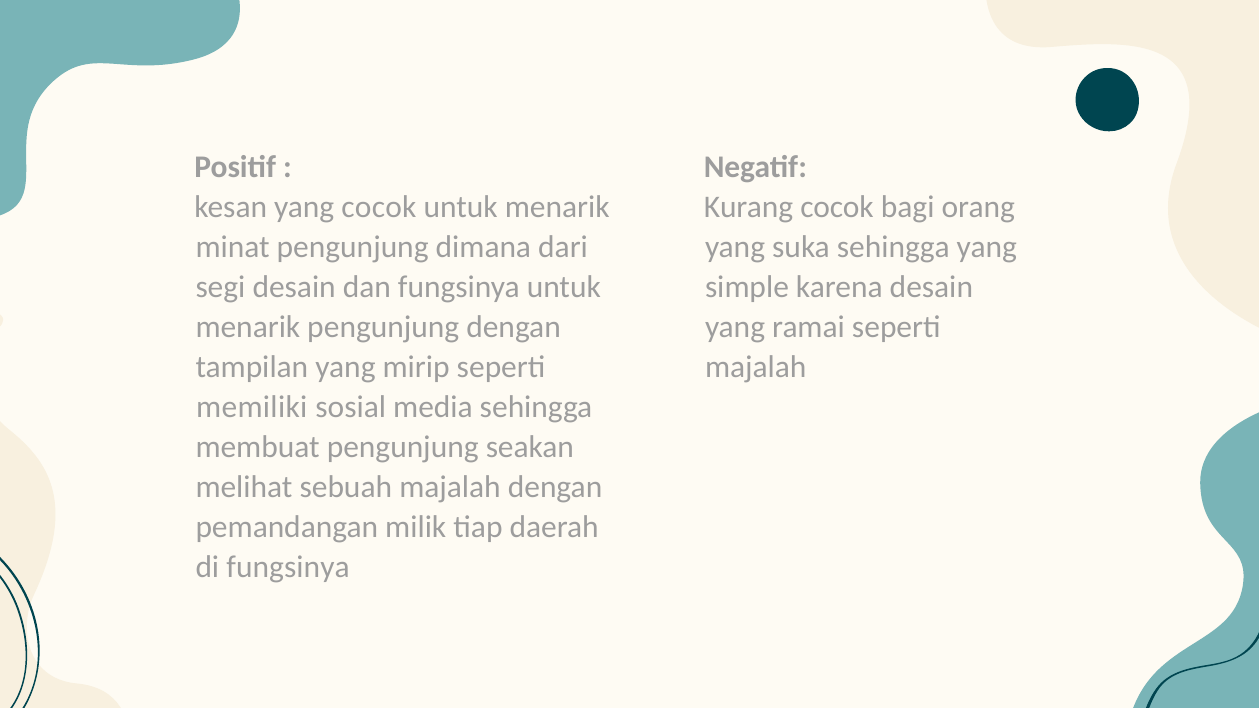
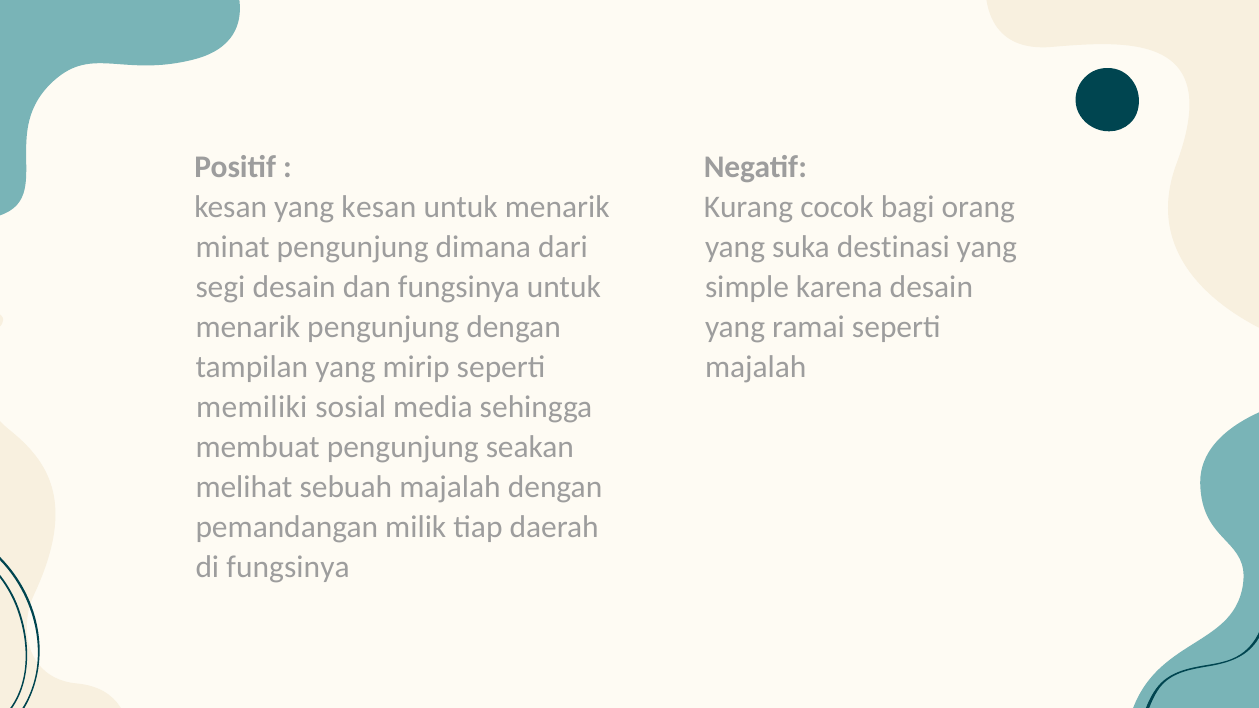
yang cocok: cocok -> kesan
suka sehingga: sehingga -> destinasi
